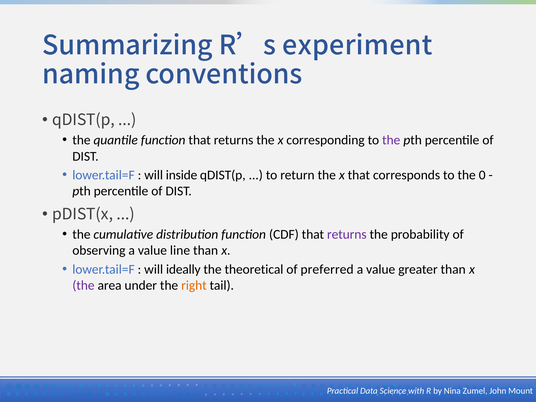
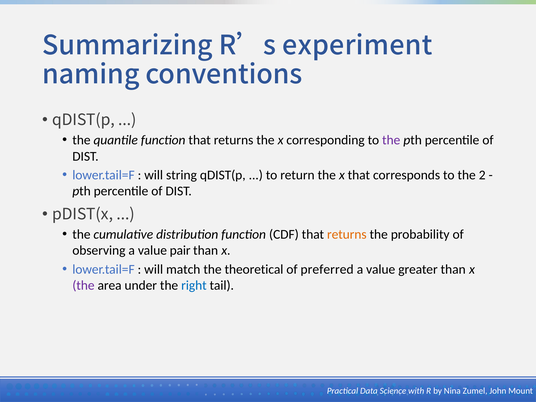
inside: inside -> string
0: 0 -> 2
returns at (347, 234) colour: purple -> orange
line: line -> pair
ideally: ideally -> match
right colour: orange -> blue
